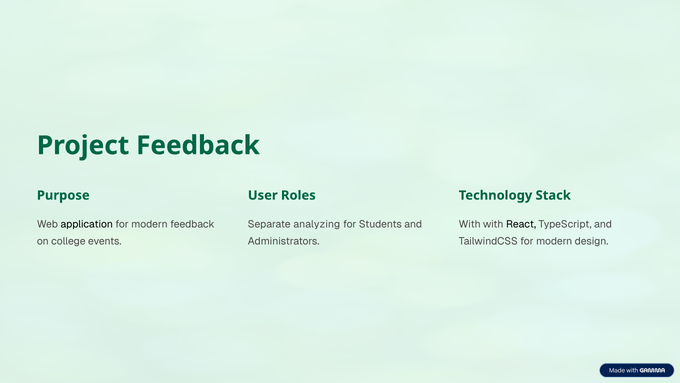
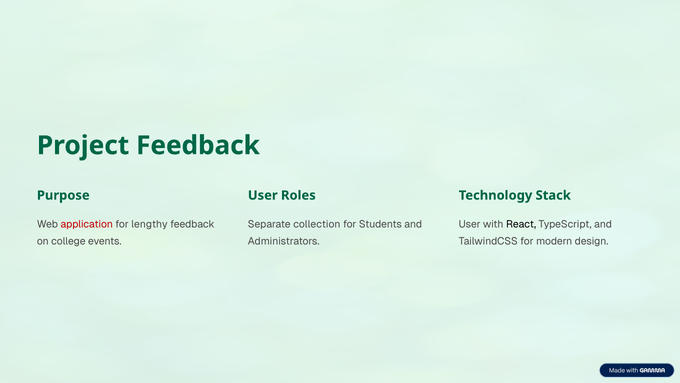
application colour: black -> red
modern at (150, 224): modern -> lengthy
analyzing: analyzing -> collection
With at (470, 224): With -> User
